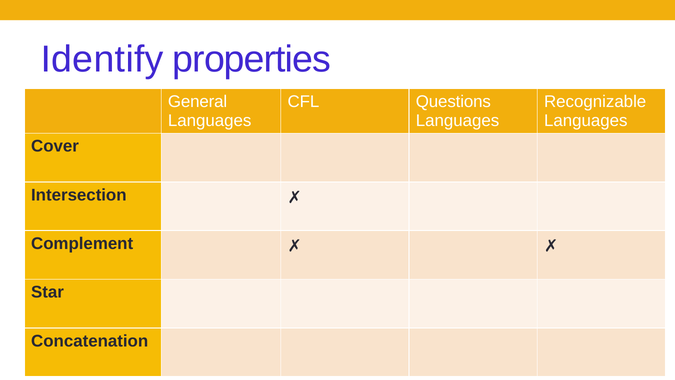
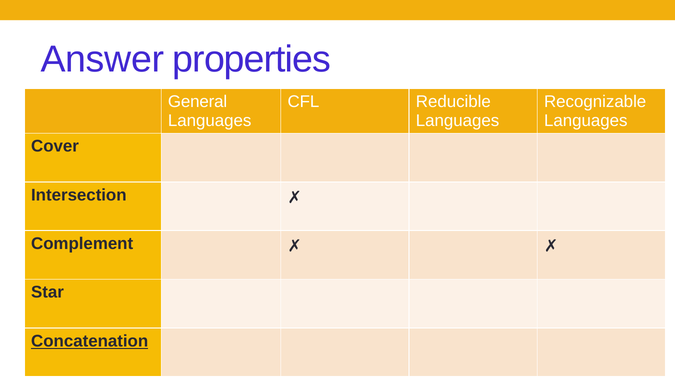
Identify: Identify -> Answer
Questions: Questions -> Reducible
Concatenation underline: none -> present
